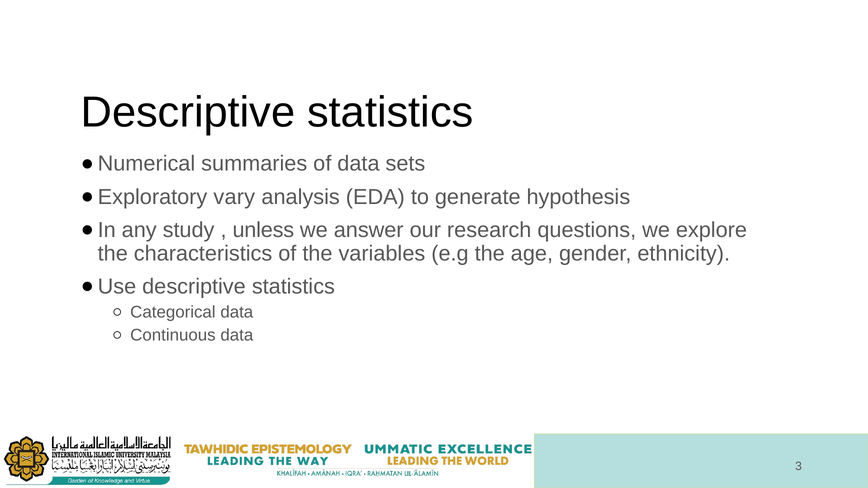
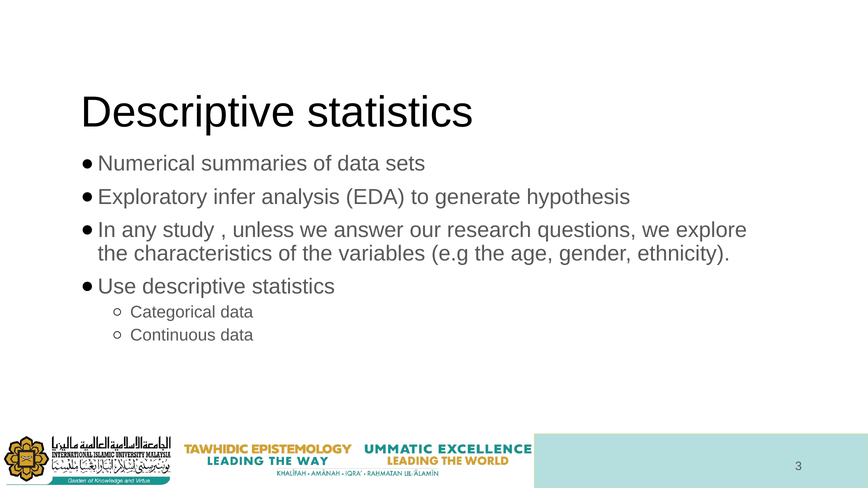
vary: vary -> infer
